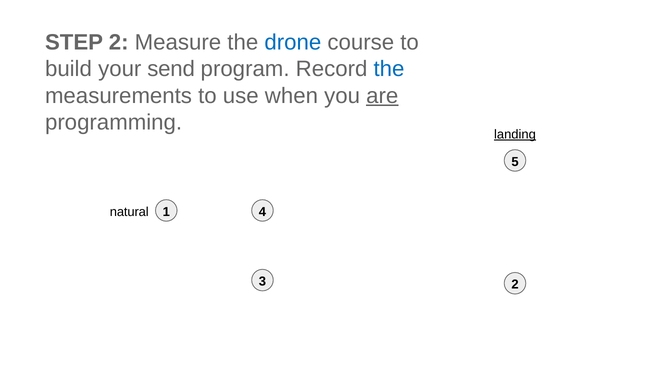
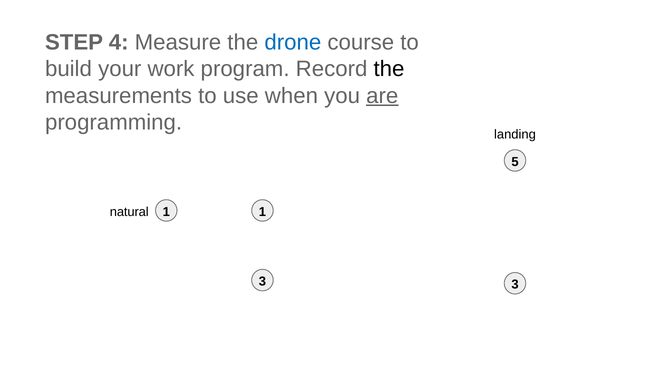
STEP 2: 2 -> 4
send: send -> work
the at (389, 69) colour: blue -> black
landing underline: present -> none
1 4: 4 -> 1
3 2: 2 -> 3
